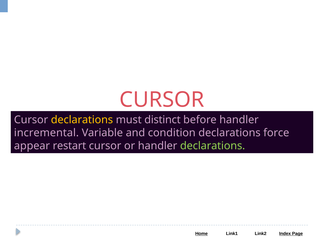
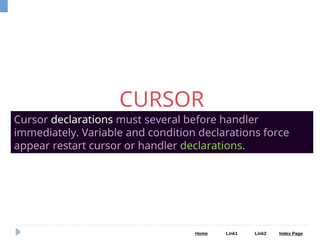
declarations at (82, 120) colour: yellow -> white
distinct: distinct -> several
incremental: incremental -> immediately
